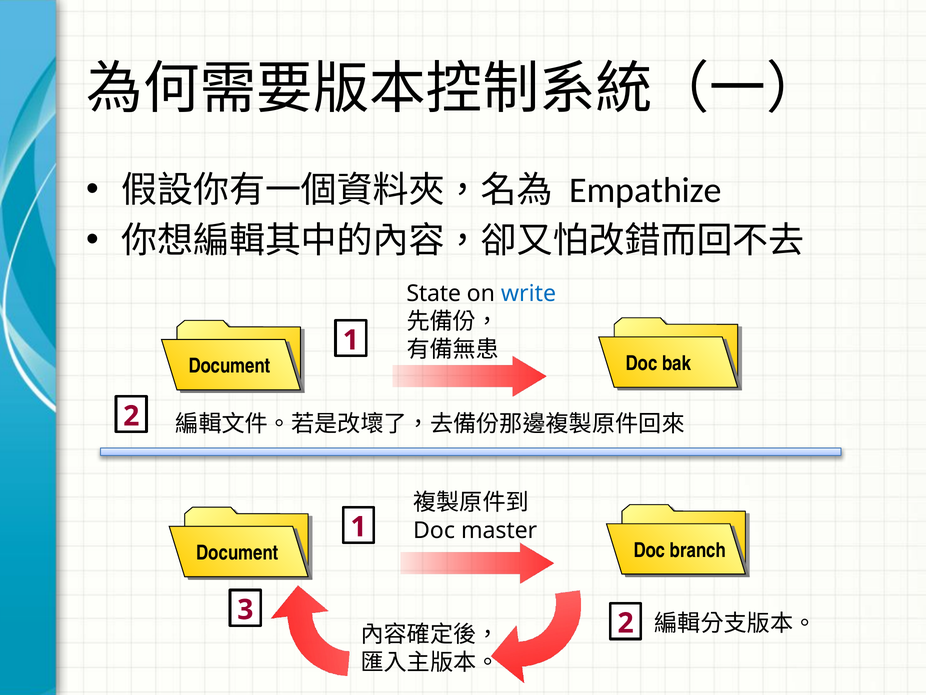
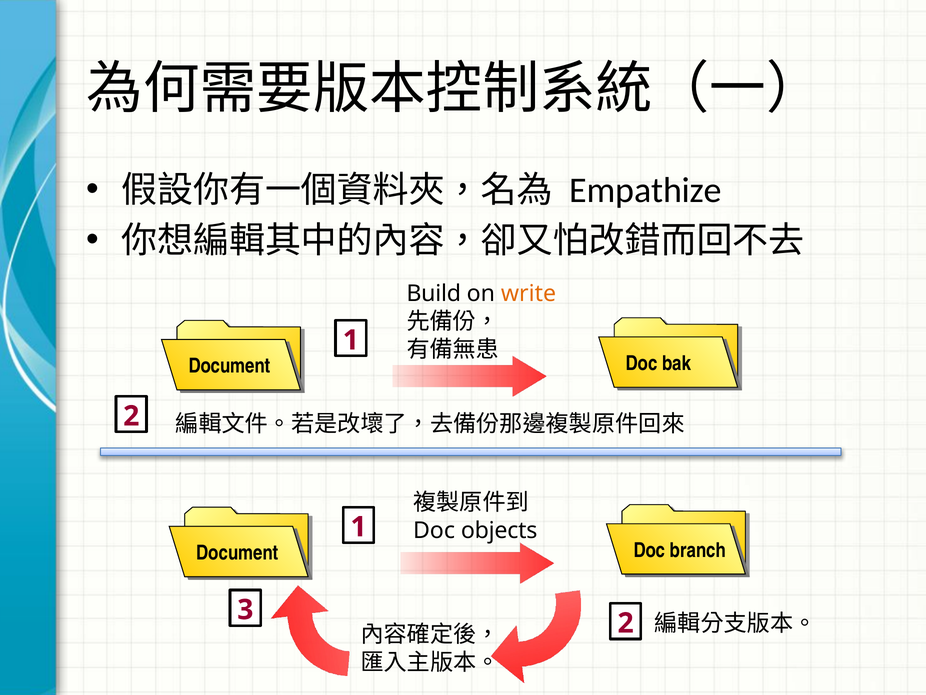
State: State -> Build
write colour: blue -> orange
master: master -> objects
